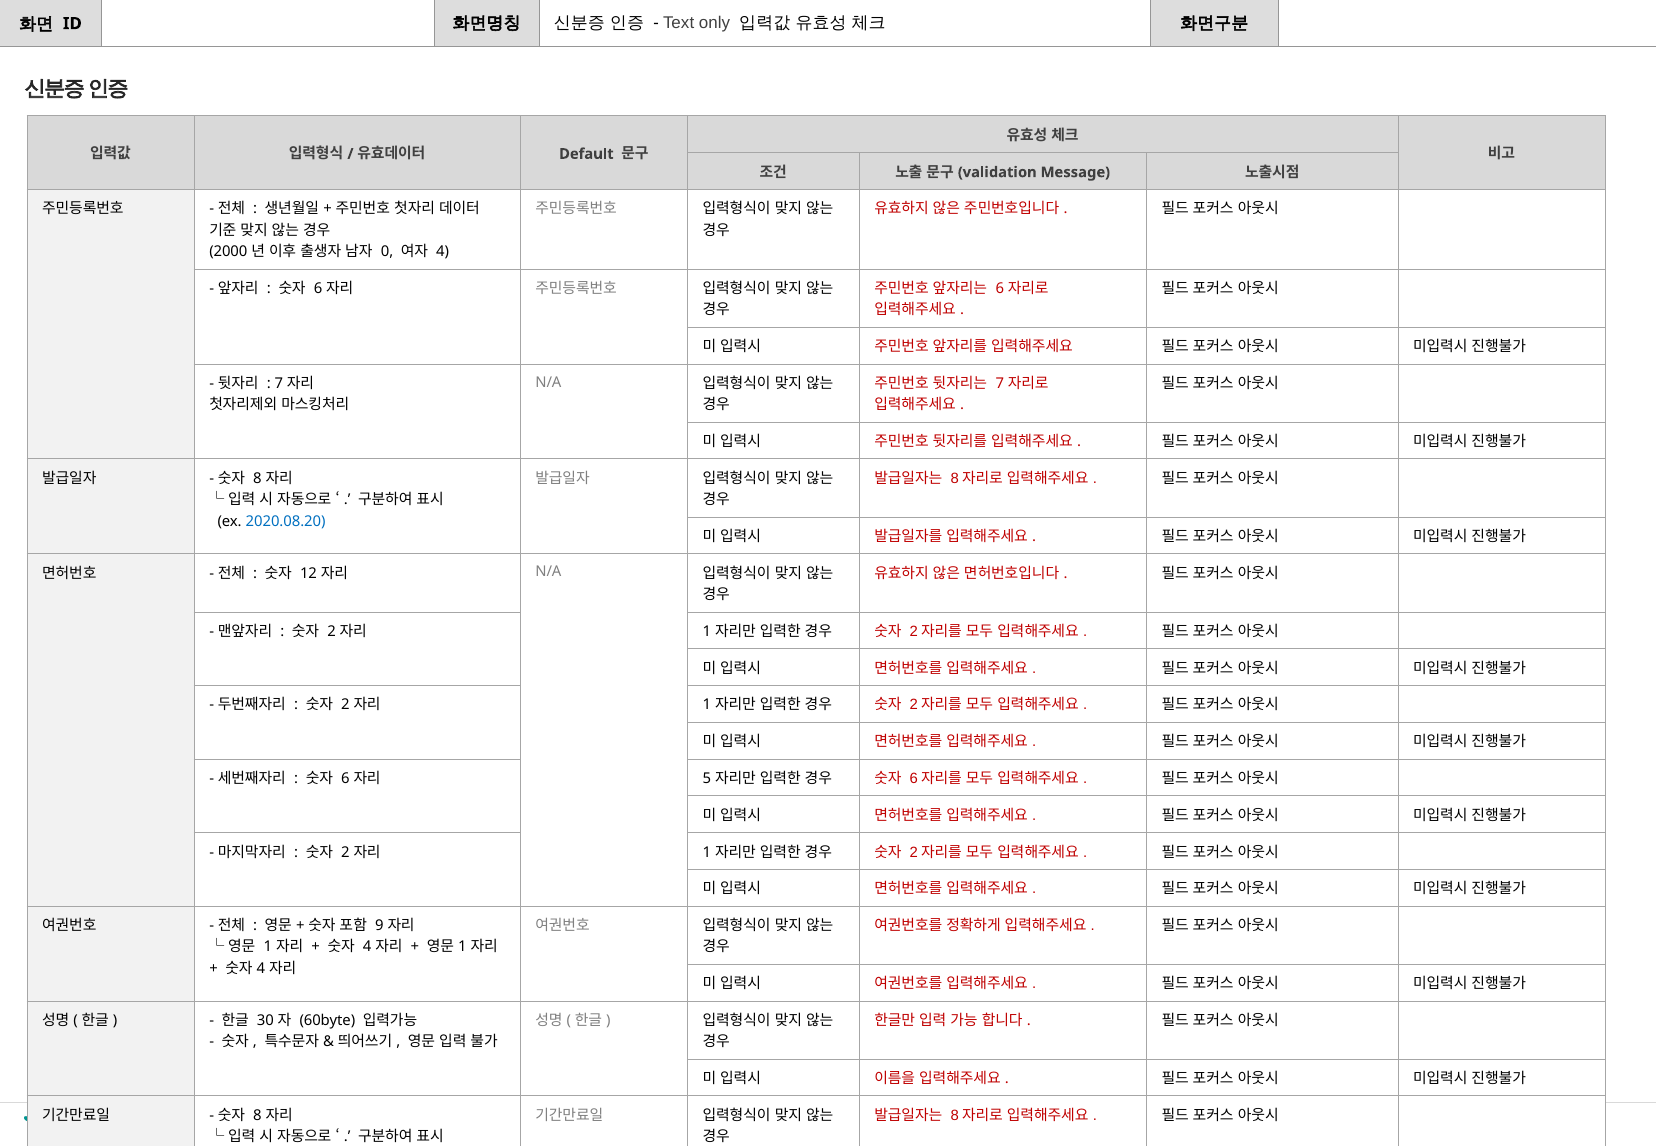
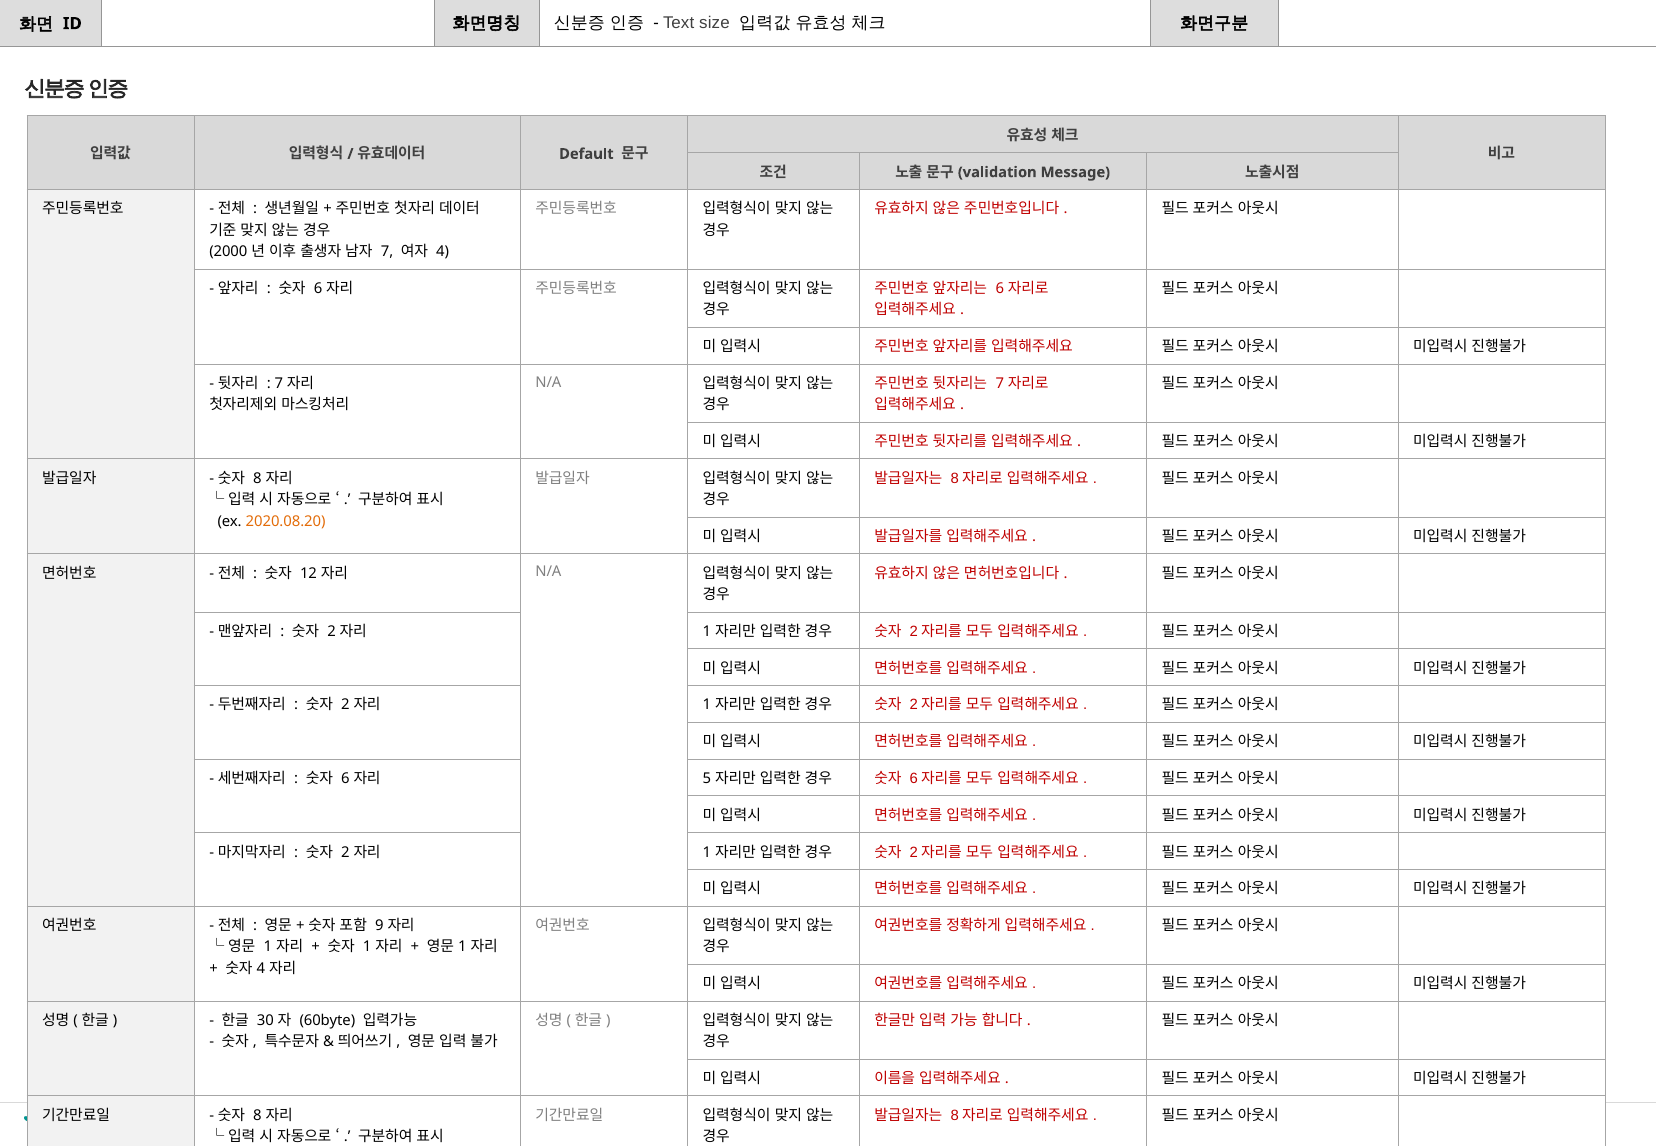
only: only -> size
0 at (387, 252): 0 -> 7
2020.08.20 at (286, 521) colour: blue -> orange
4 at (367, 947): 4 -> 1
